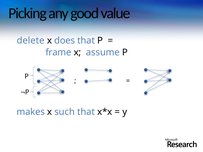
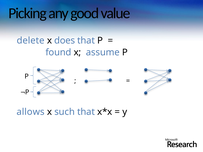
frame: frame -> found
makes: makes -> allows
